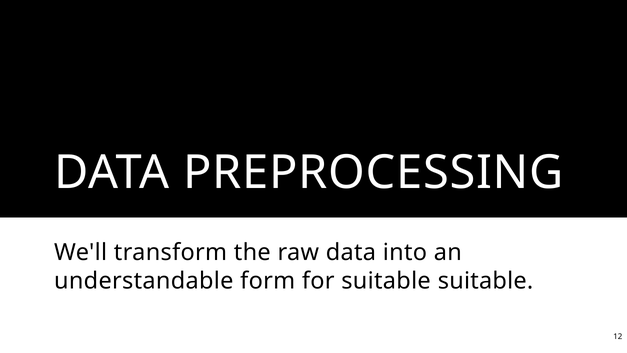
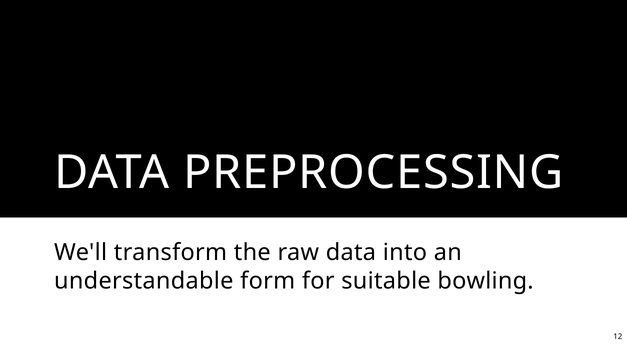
suitable suitable: suitable -> bowling
